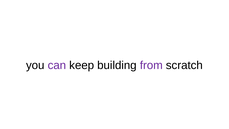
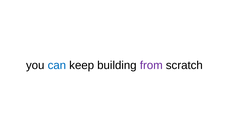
can colour: purple -> blue
